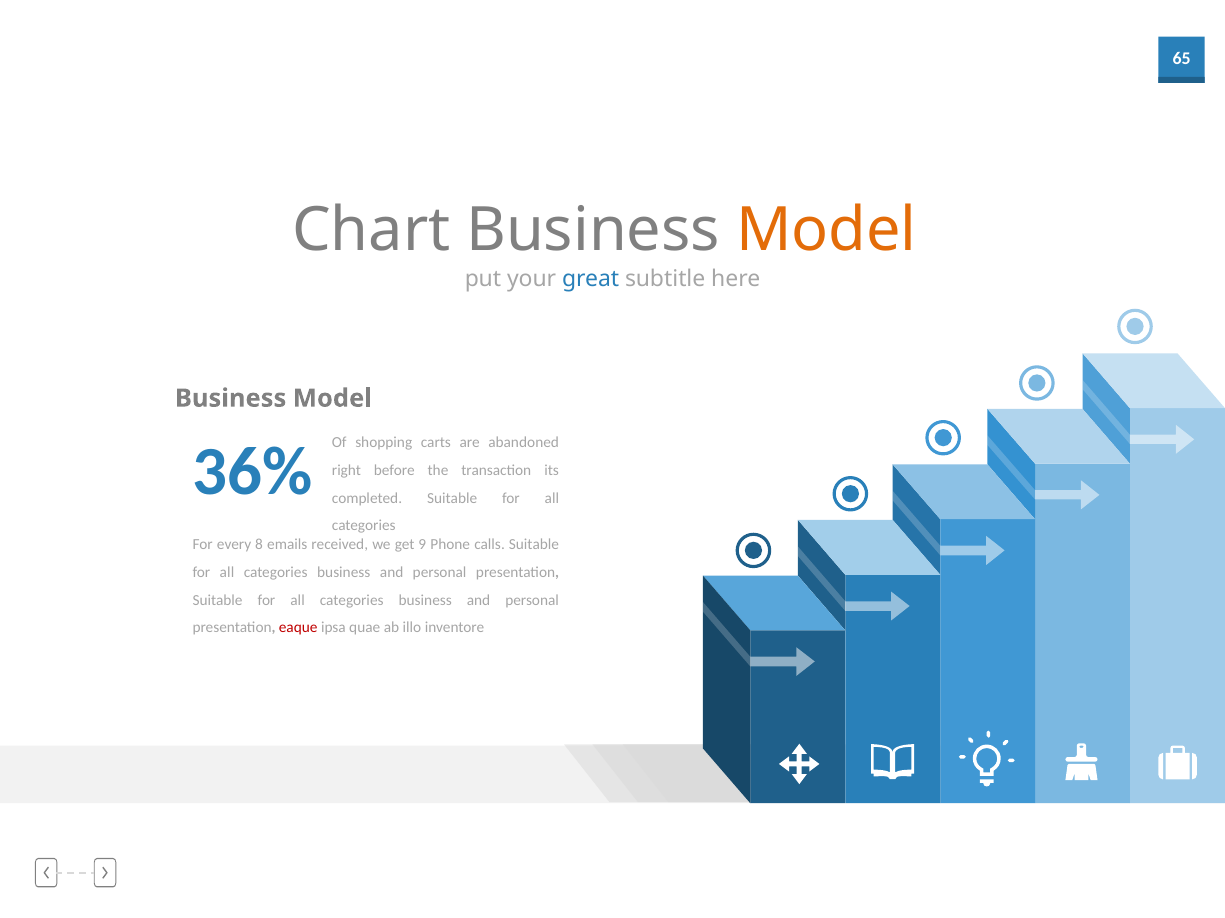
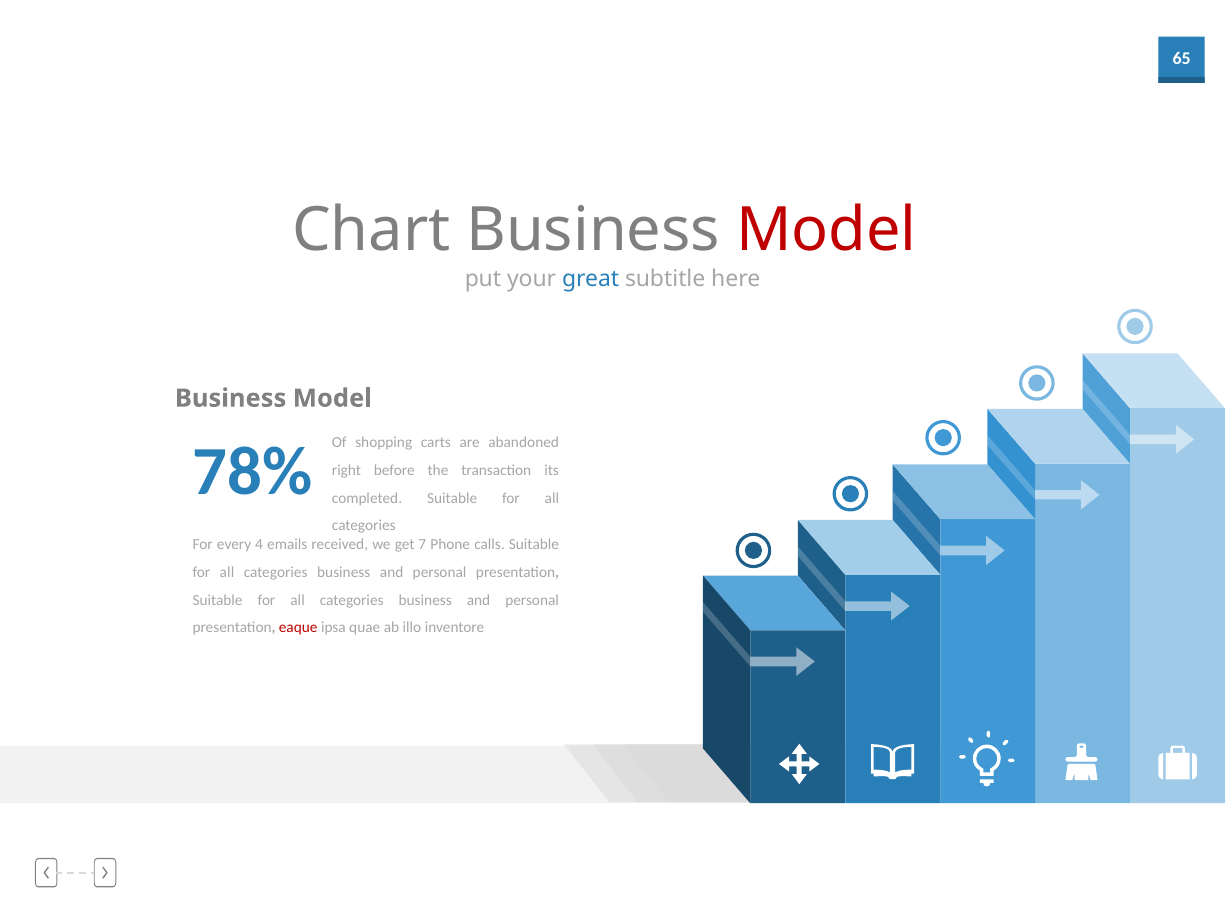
Model at (826, 230) colour: orange -> red
36%: 36% -> 78%
8: 8 -> 4
9: 9 -> 7
